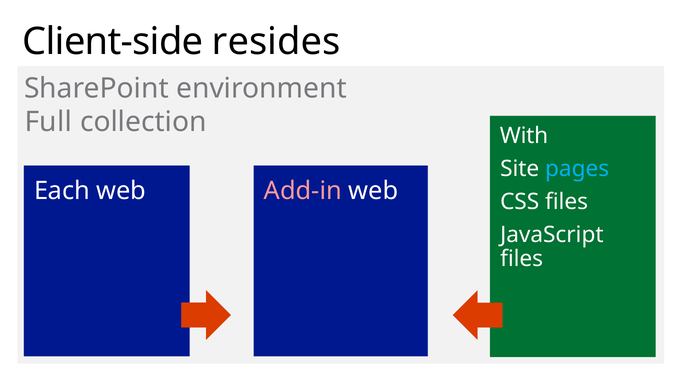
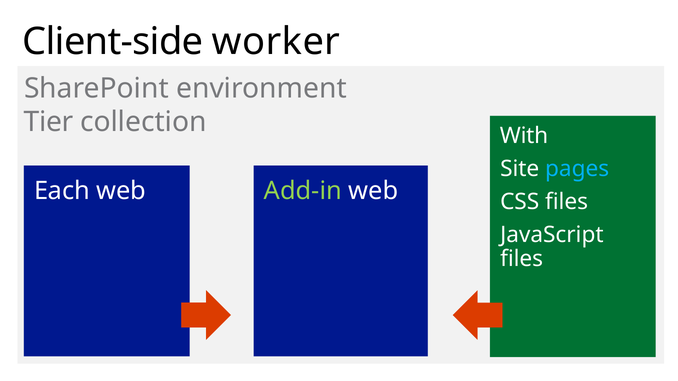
resides: resides -> worker
Full: Full -> Tier
Add-in colour: pink -> light green
